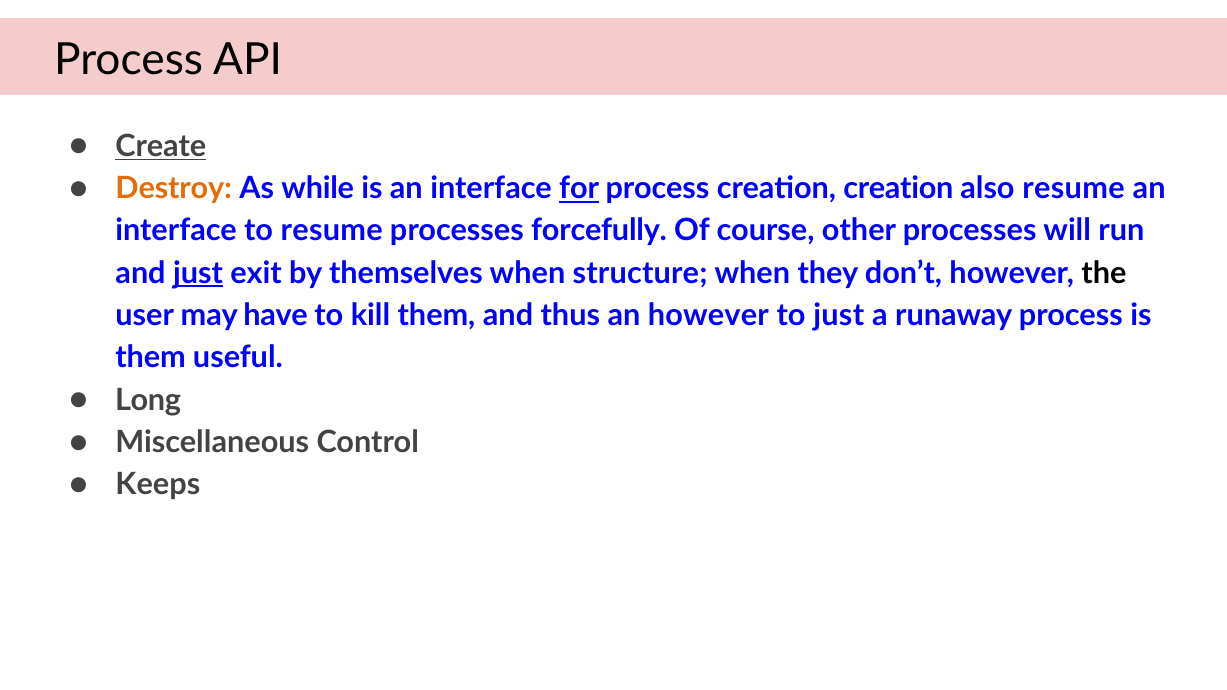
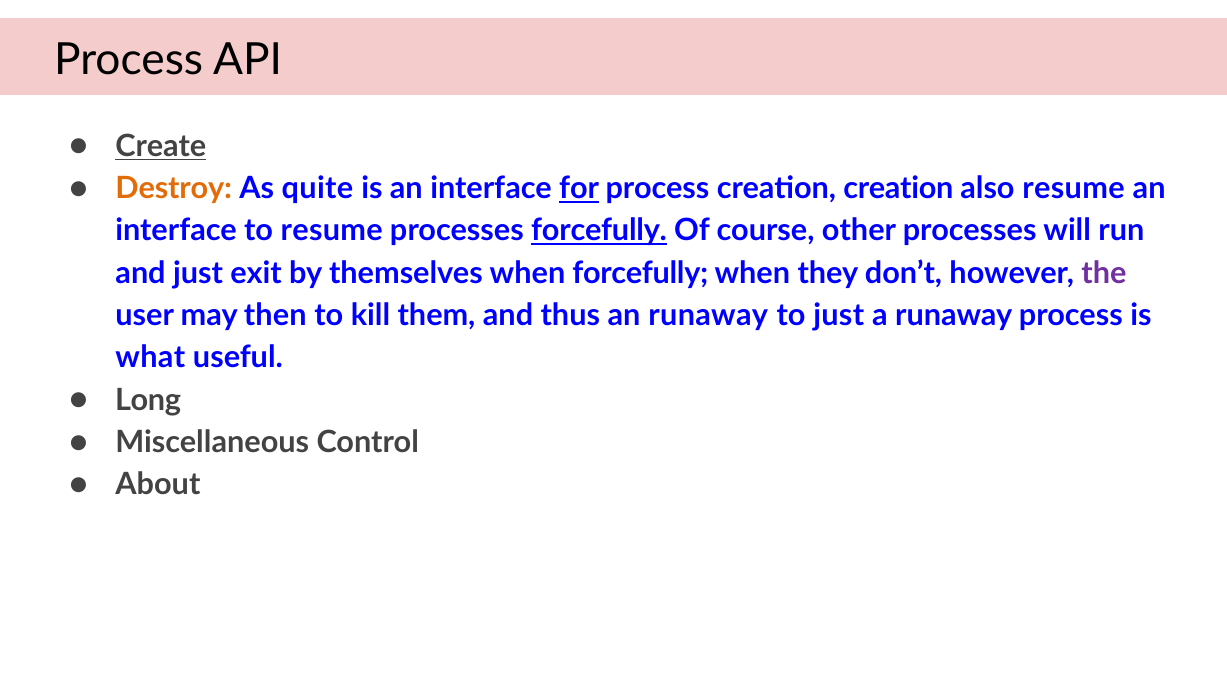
while: while -> quite
forcefully at (599, 231) underline: none -> present
just at (198, 273) underline: present -> none
when structure: structure -> forcefully
the colour: black -> purple
have: have -> then
an however: however -> runaway
them at (151, 358): them -> what
Keeps: Keeps -> About
